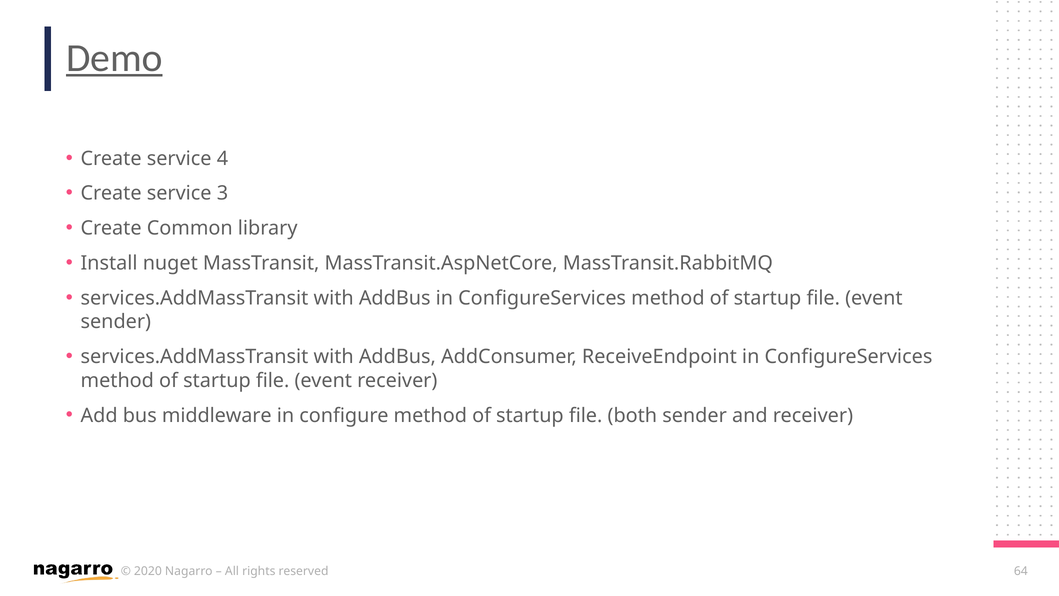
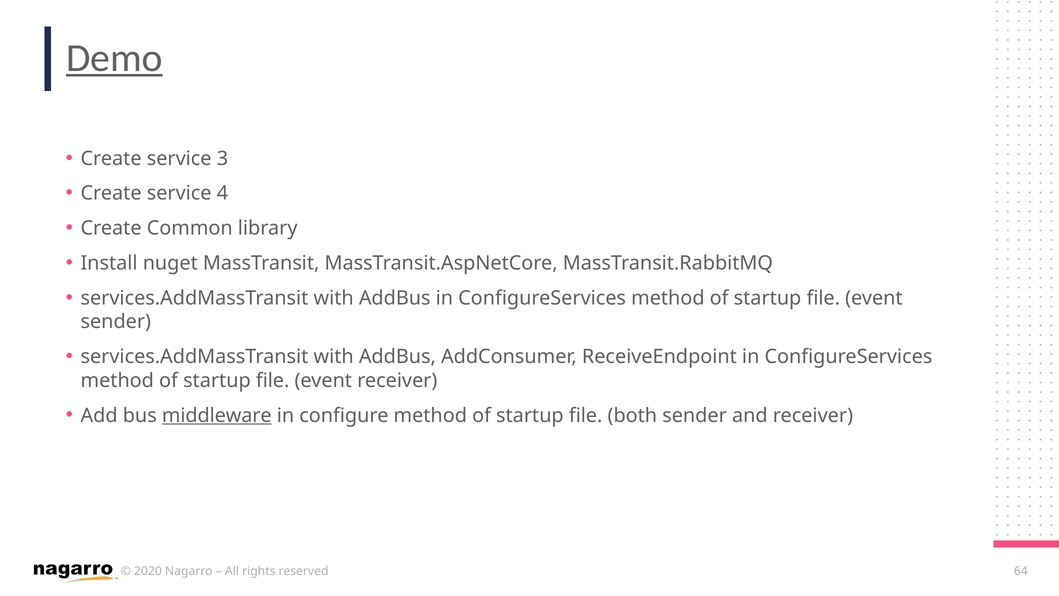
4: 4 -> 3
3: 3 -> 4
middleware underline: none -> present
